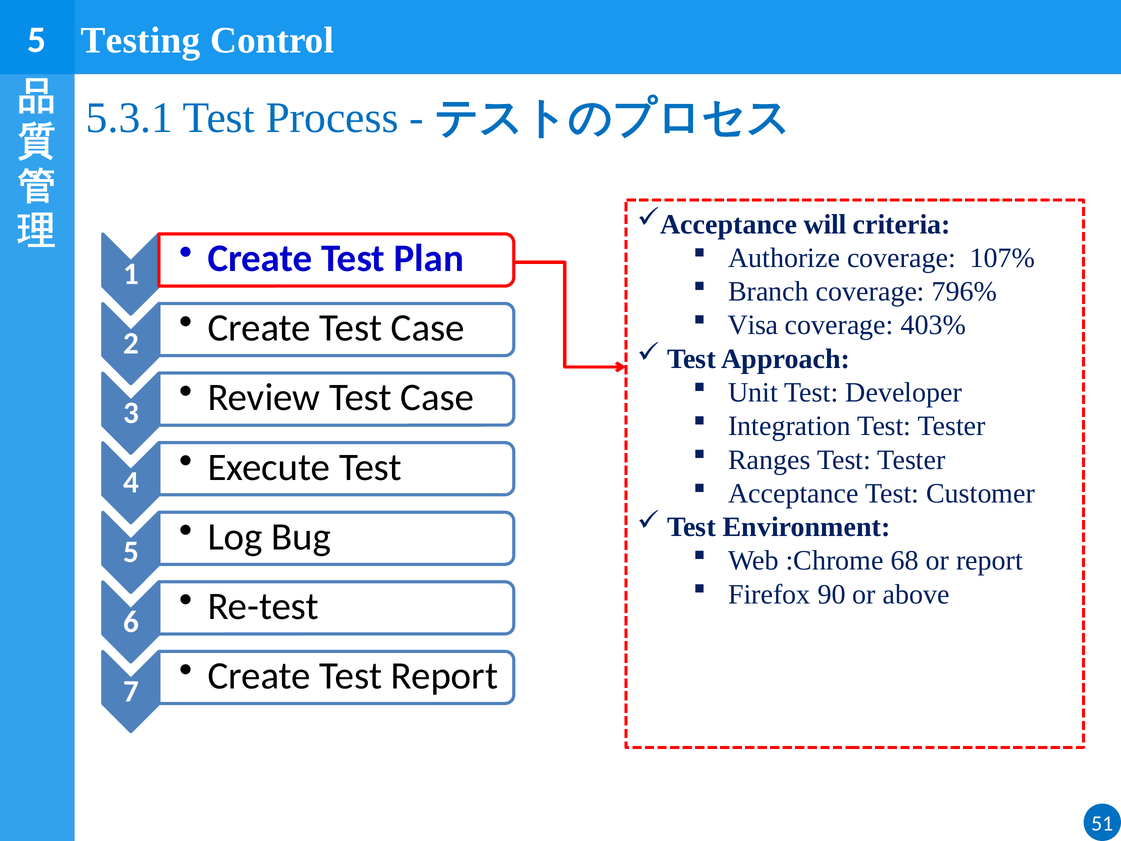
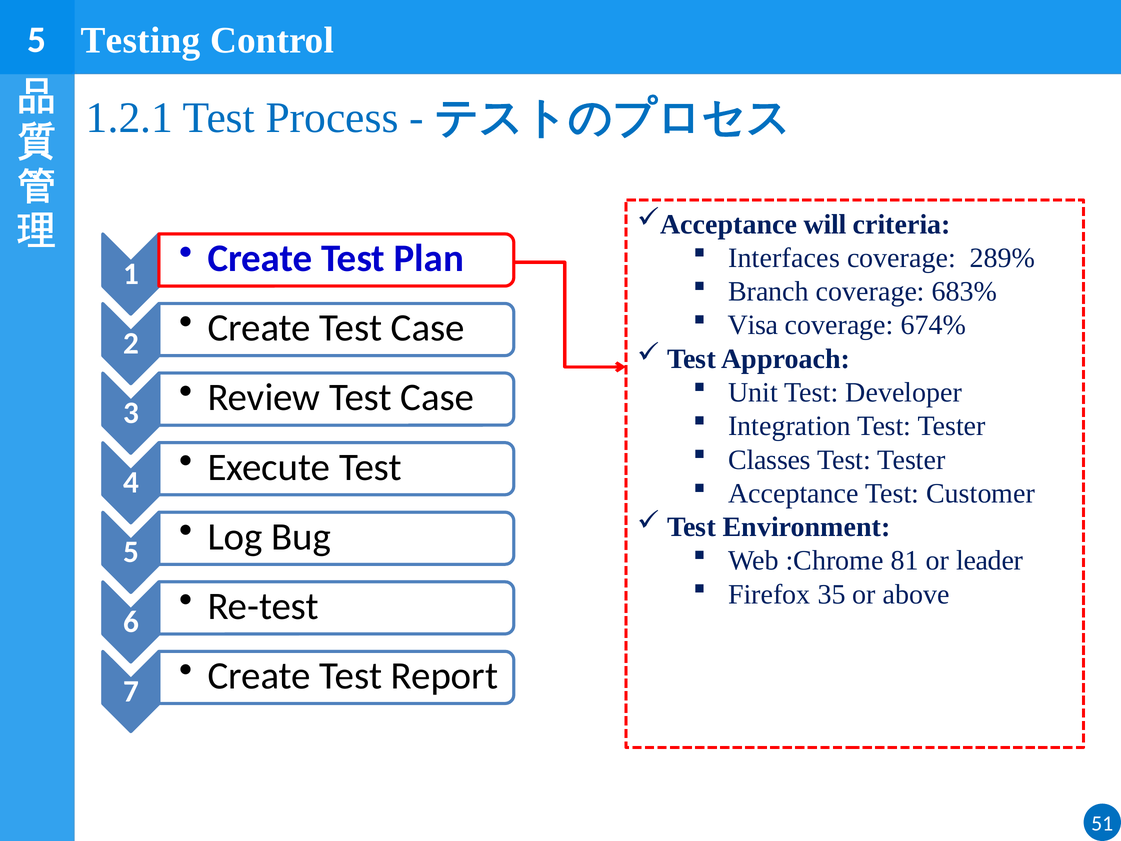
5.3.1: 5.3.1 -> 1.2.1
Authorize: Authorize -> Interfaces
107%: 107% -> 289%
796%: 796% -> 683%
403%: 403% -> 674%
Ranges: Ranges -> Classes
68: 68 -> 81
or report: report -> leader
90: 90 -> 35
